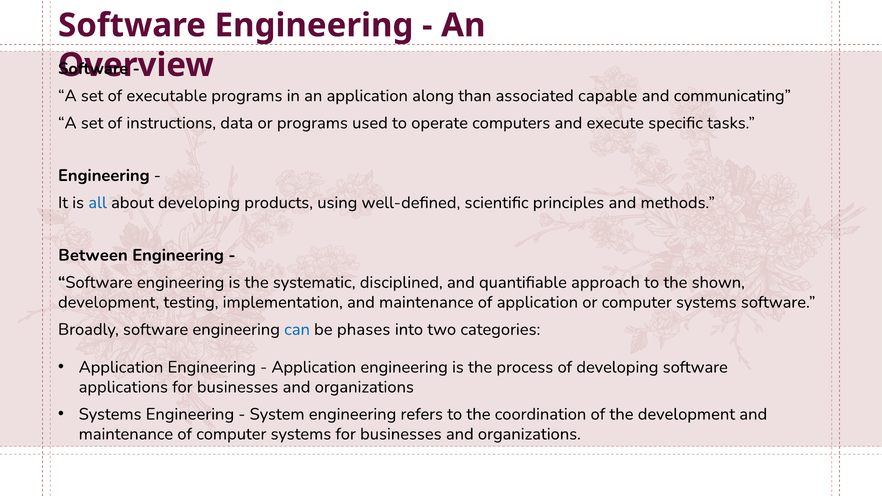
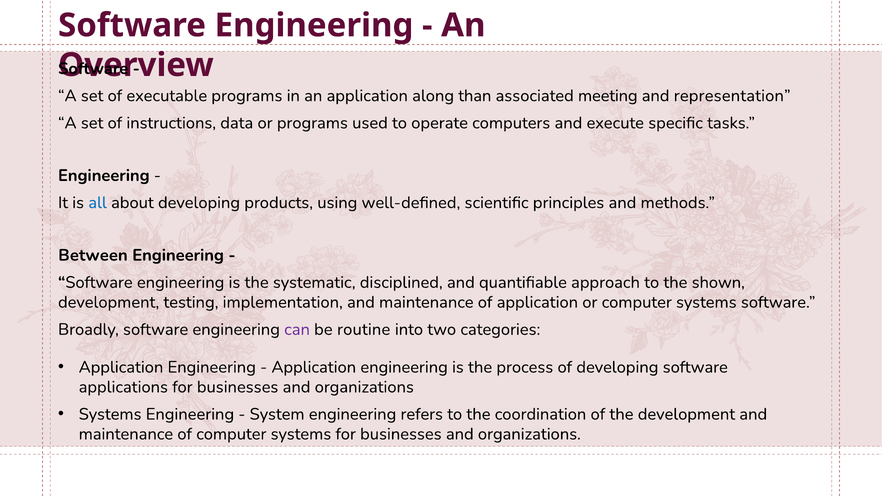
capable: capable -> meeting
communicating: communicating -> representation
can colour: blue -> purple
phases: phases -> routine
